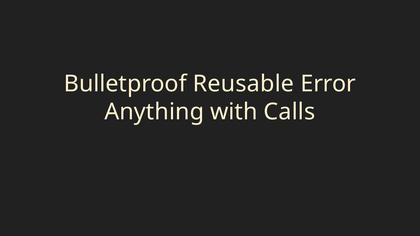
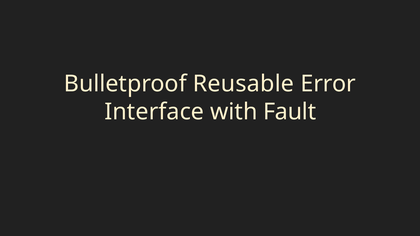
Anything: Anything -> Interface
Calls: Calls -> Fault
